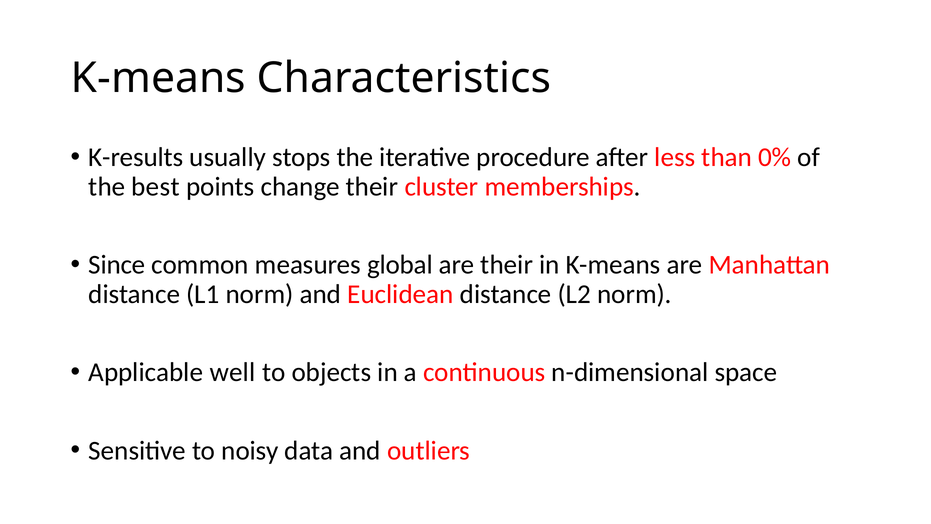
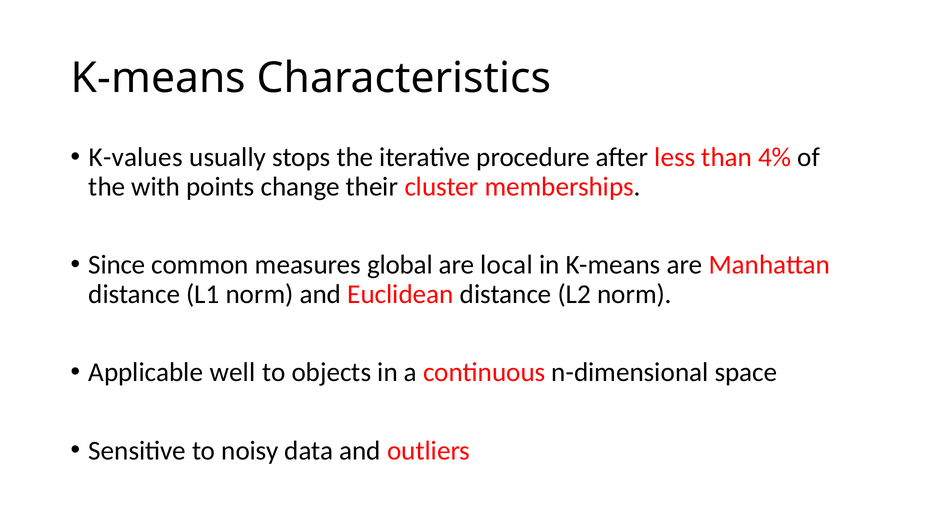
K-results: K-results -> K-values
0%: 0% -> 4%
best: best -> with
are their: their -> local
